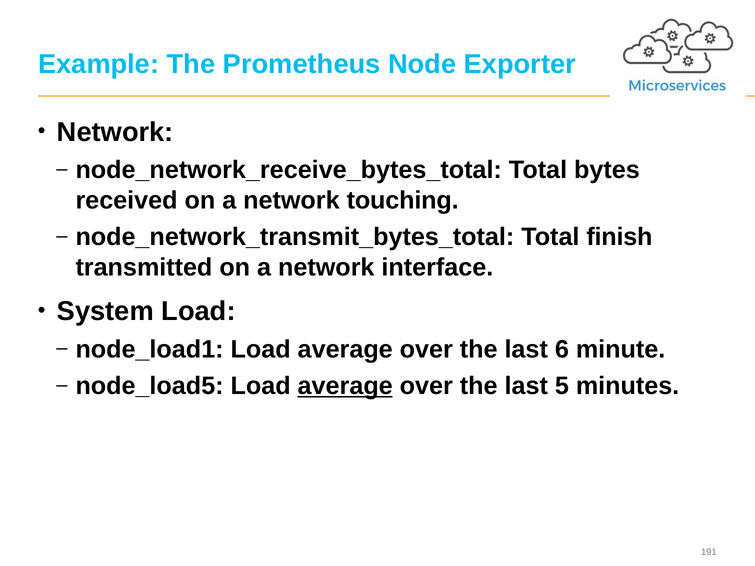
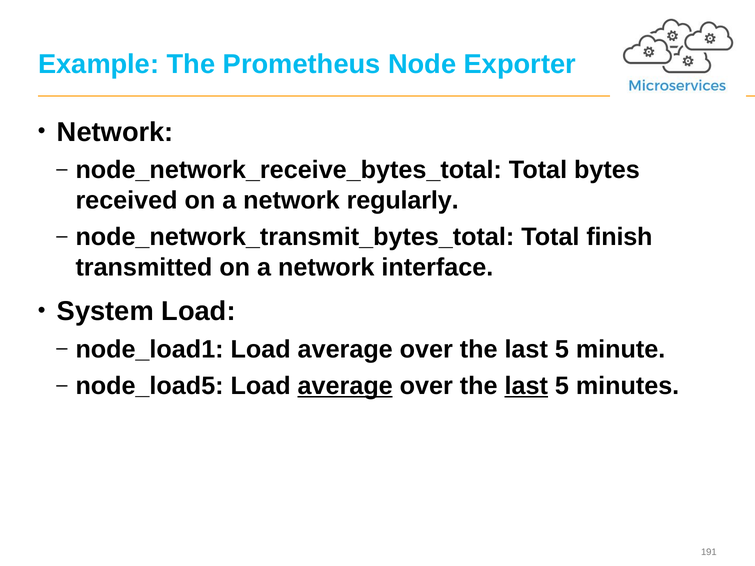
touching: touching -> regularly
6 at (562, 349): 6 -> 5
last at (526, 386) underline: none -> present
